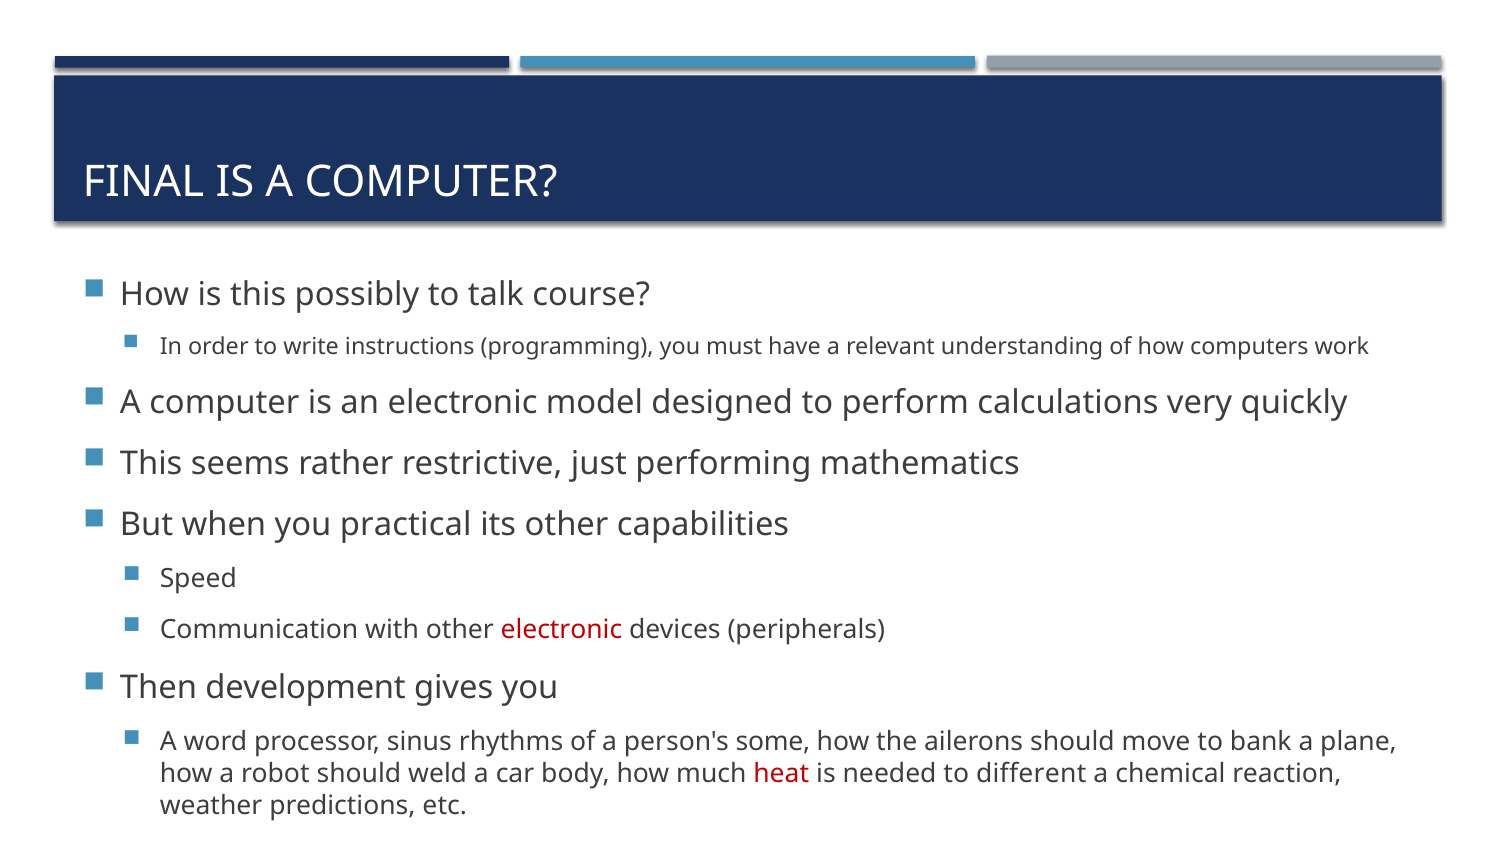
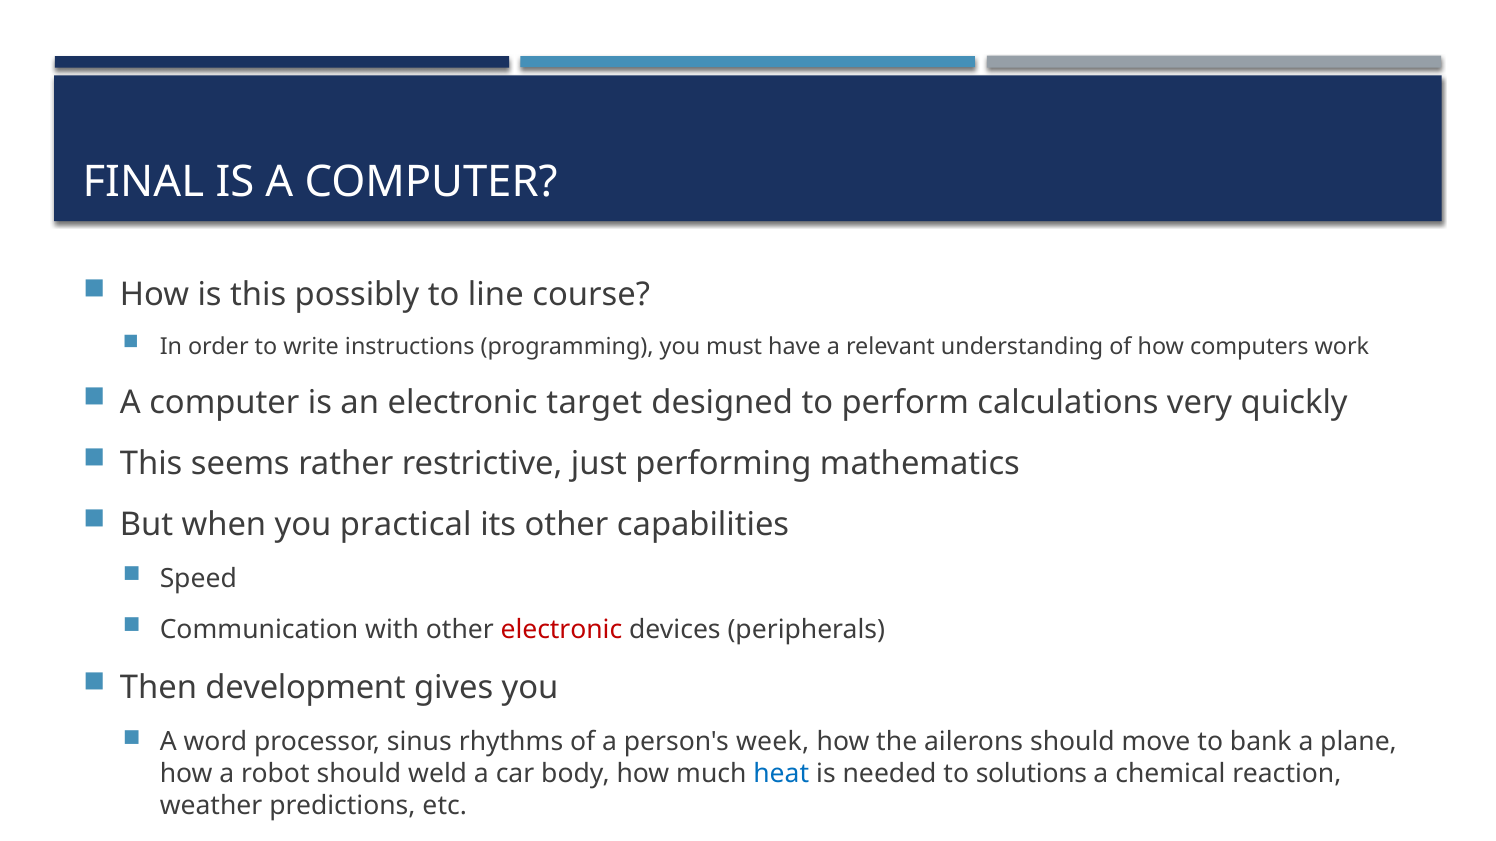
talk: talk -> line
model: model -> target
some: some -> week
heat colour: red -> blue
different: different -> solutions
